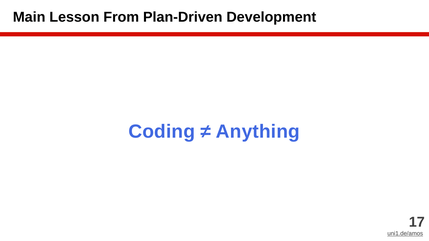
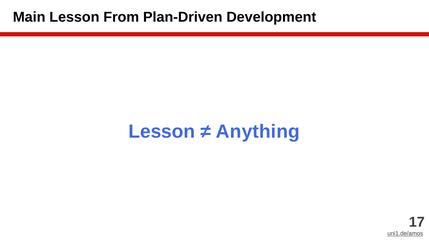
Coding at (162, 132): Coding -> Lesson
